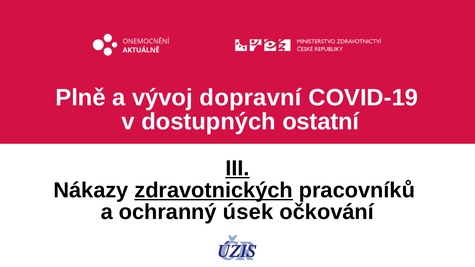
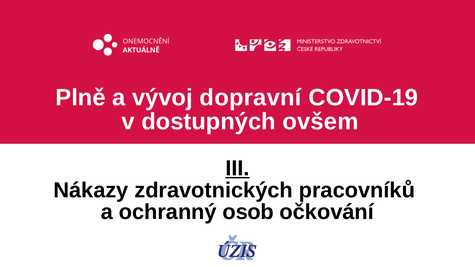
ostatní: ostatní -> ovšem
zdravotnických underline: present -> none
úsek: úsek -> osob
